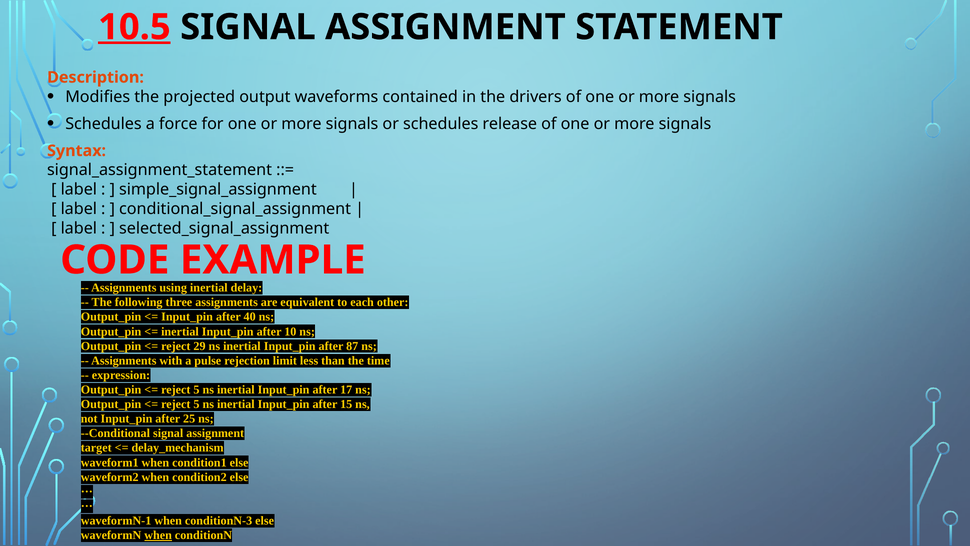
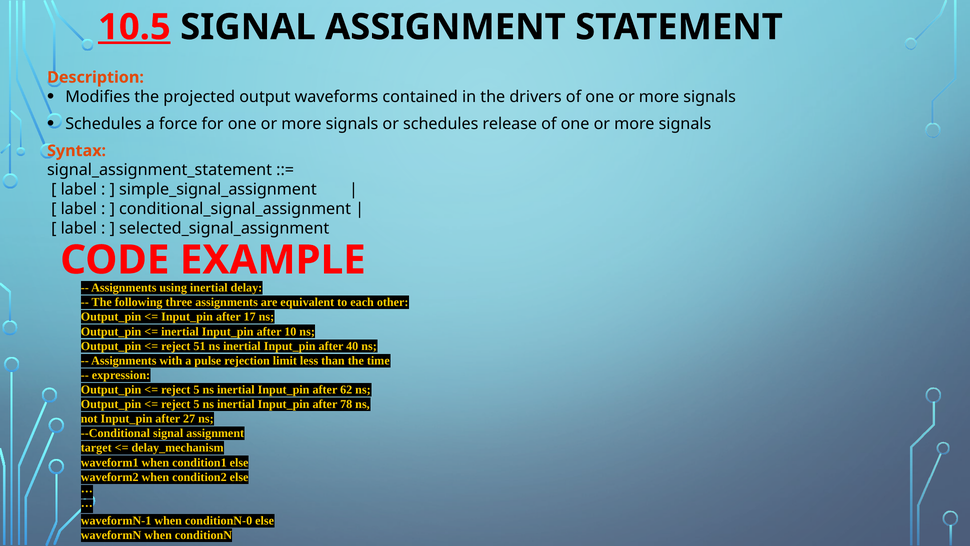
40: 40 -> 17
29: 29 -> 51
87: 87 -> 40
17: 17 -> 62
15: 15 -> 78
25: 25 -> 27
conditionN-3: conditionN-3 -> conditionN-0
when at (158, 535) underline: present -> none
